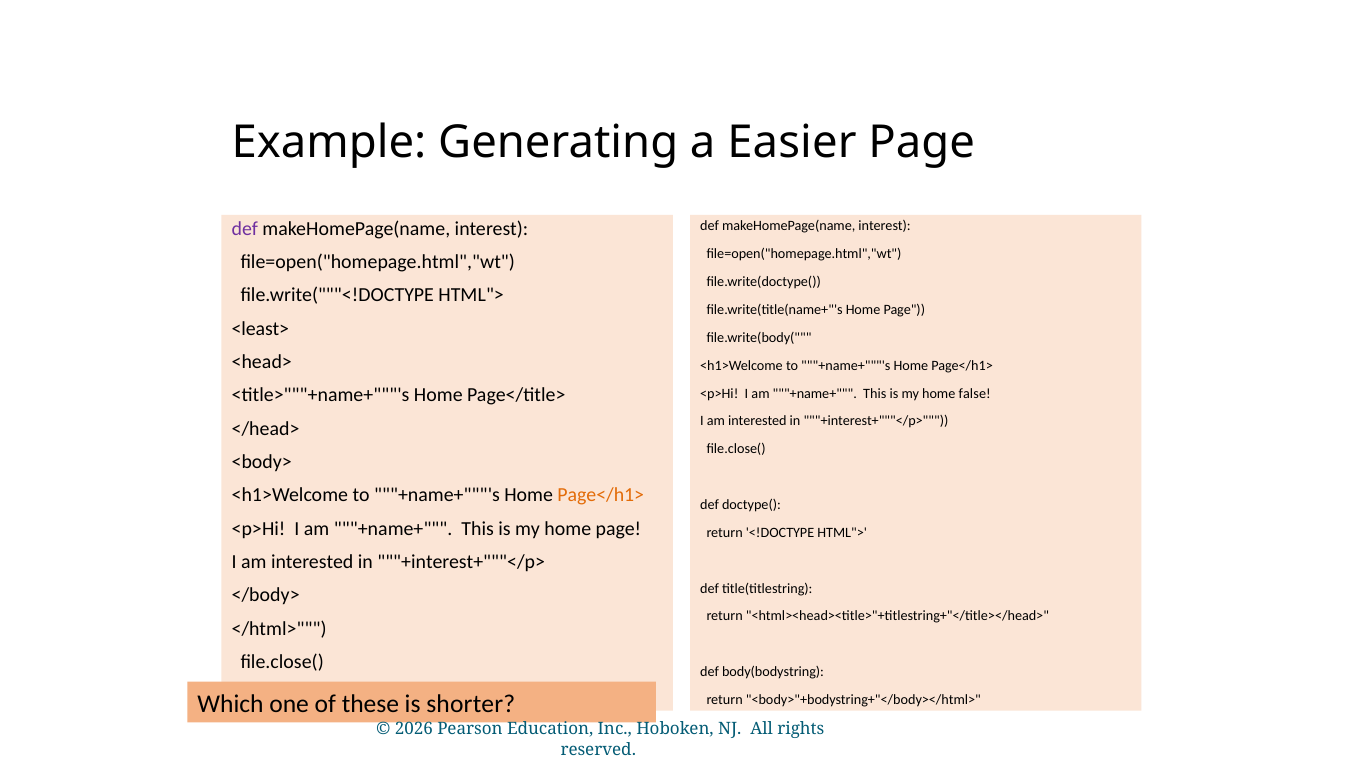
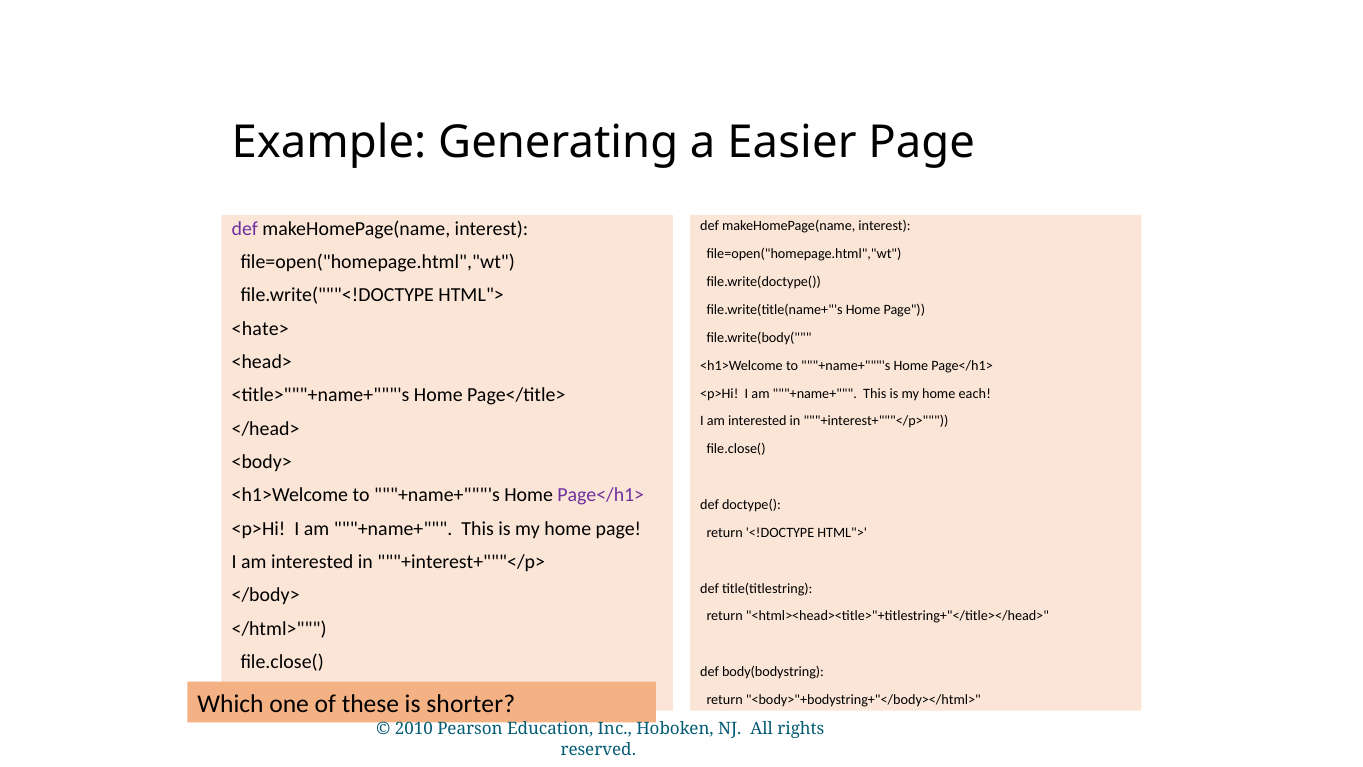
<least>: <least> -> <hate>
false: false -> each
Page</h1> at (601, 495) colour: orange -> purple
2026: 2026 -> 2010
